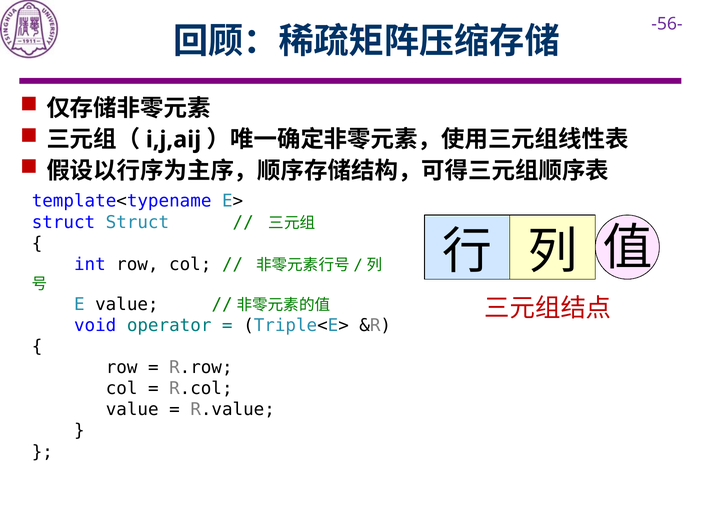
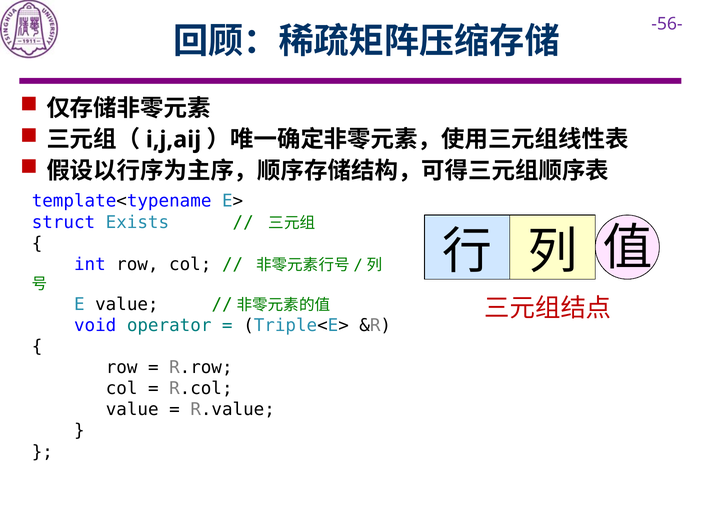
struct Struct: Struct -> Exists
